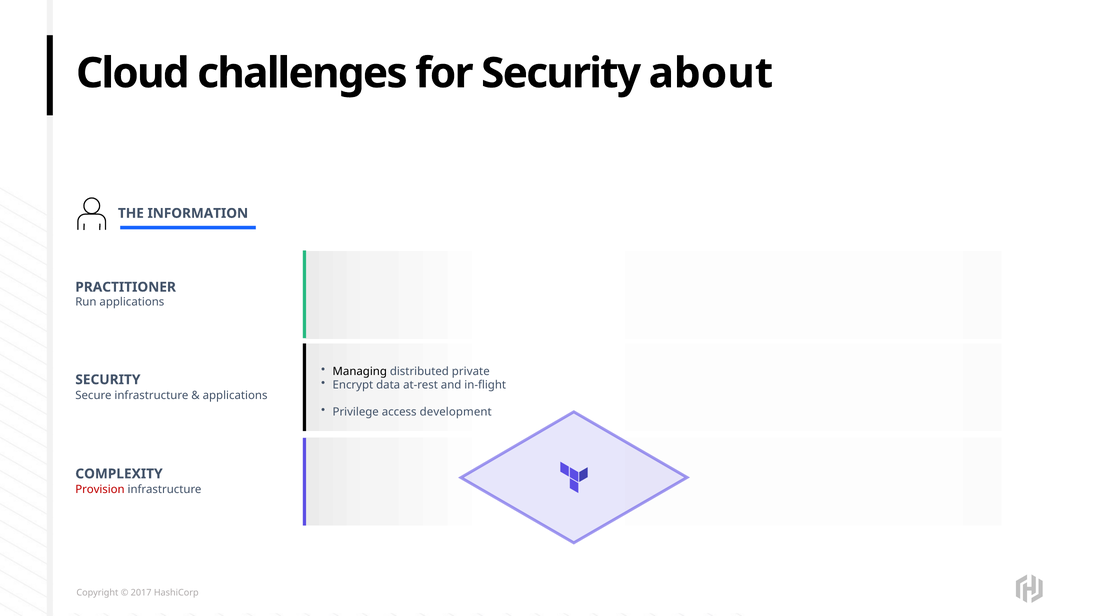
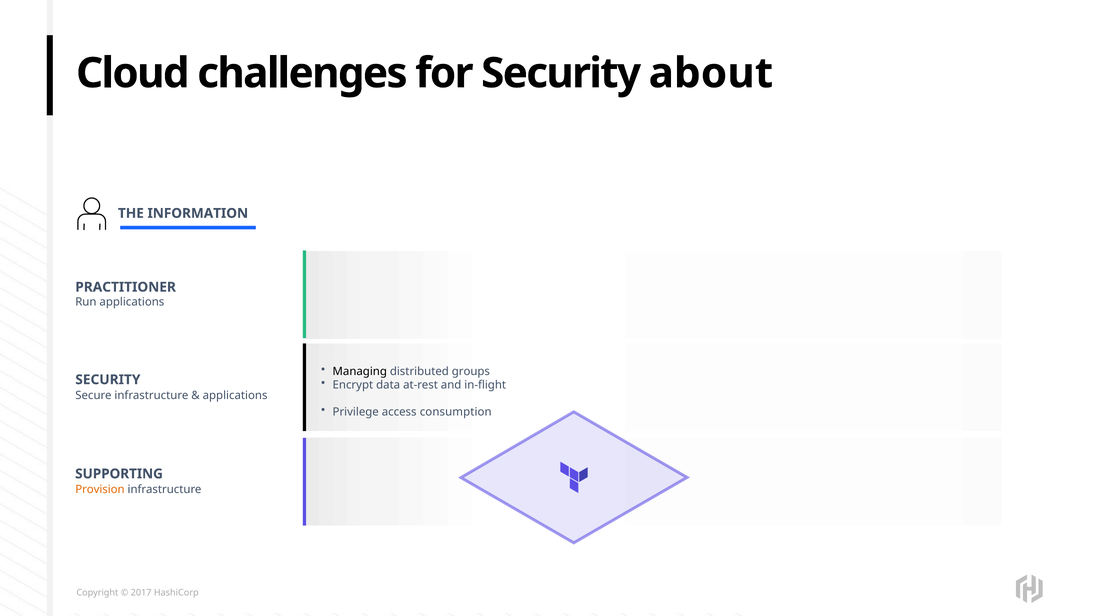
private: private -> groups
development: development -> consumption
COMPLEXITY: COMPLEXITY -> SUPPORTING
Provision colour: red -> orange
